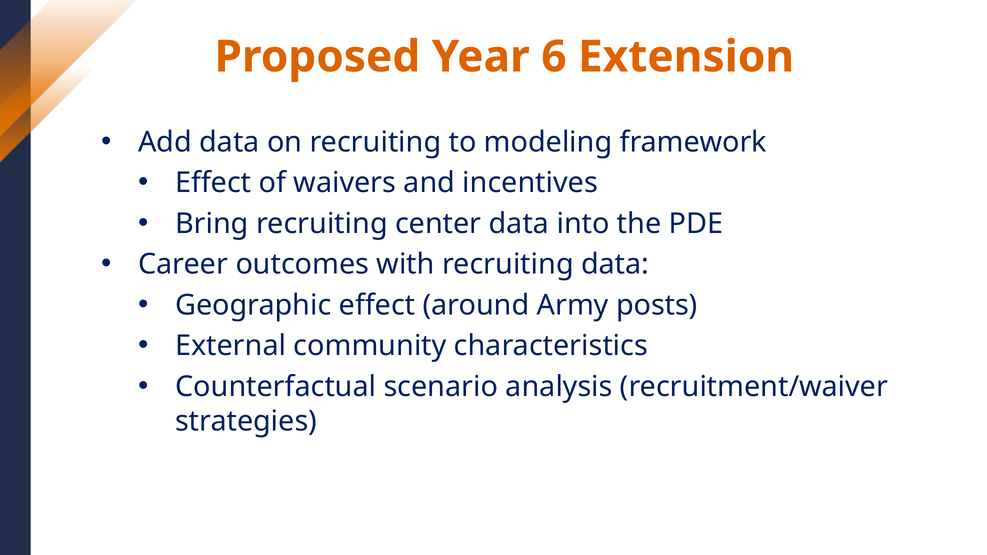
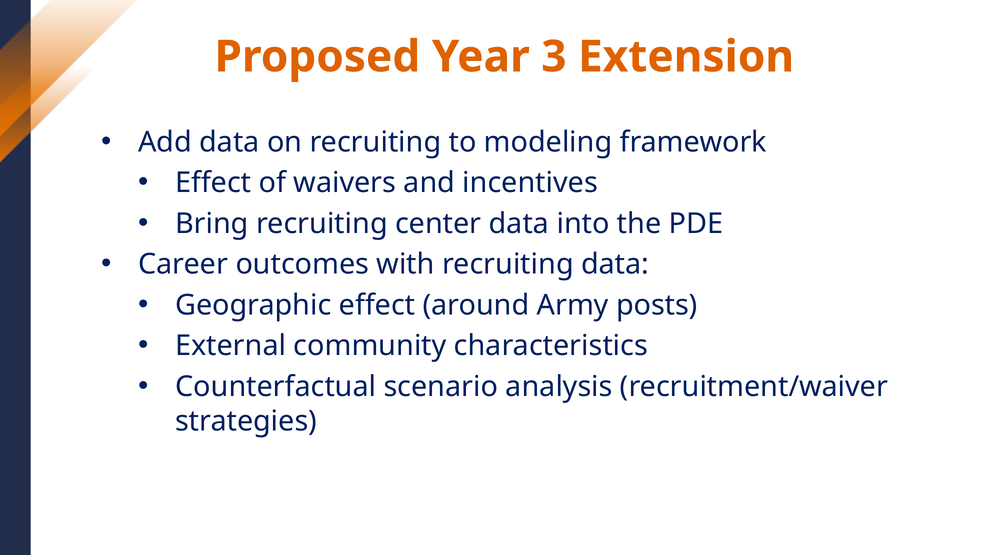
6: 6 -> 3
